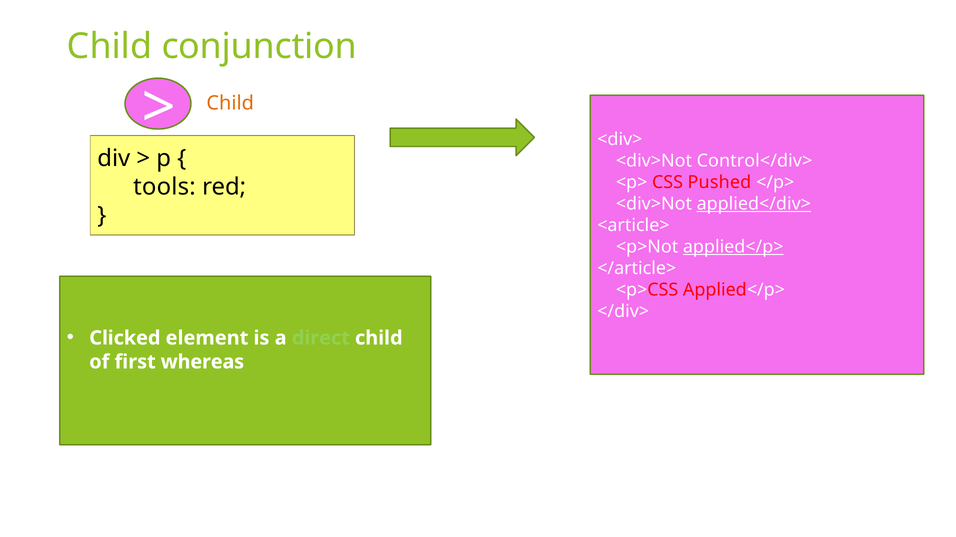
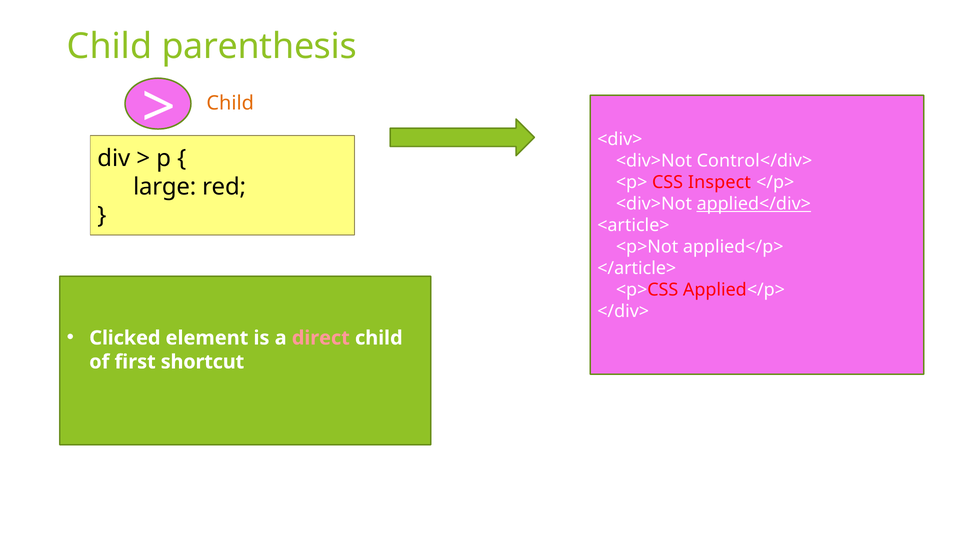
conjunction: conjunction -> parenthesis
Pushed: Pushed -> Inspect
tools: tools -> large
applied</p> at (733, 247) underline: present -> none
direct colour: light green -> pink
whereas: whereas -> shortcut
